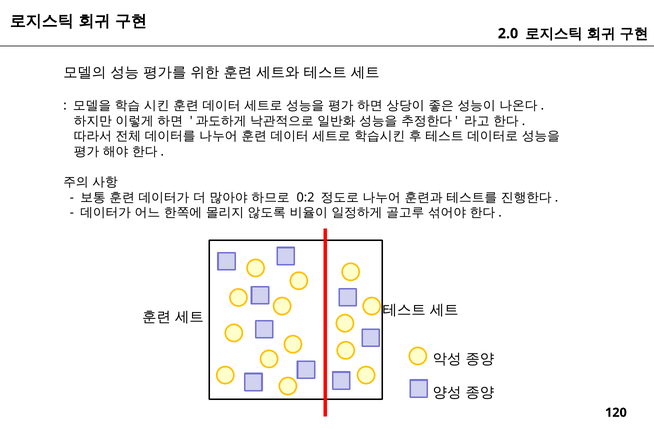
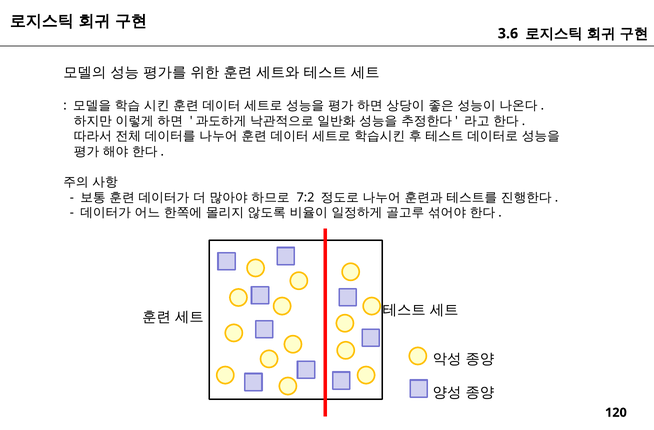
2.0: 2.0 -> 3.6
0:2: 0:2 -> 7:2
